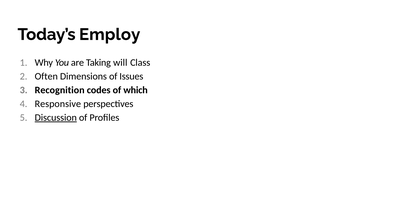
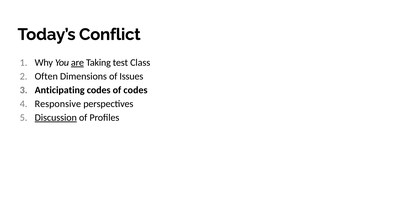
Employ: Employ -> Conflict
are underline: none -> present
will: will -> test
Recognition: Recognition -> Anticipating
of which: which -> codes
